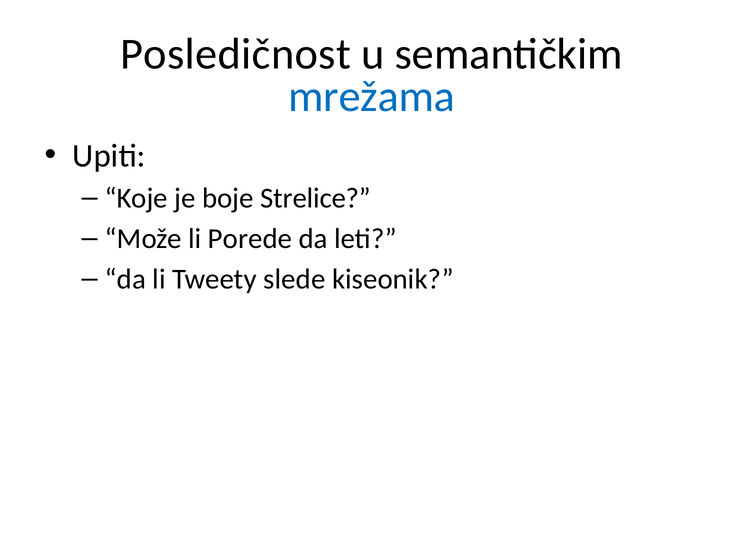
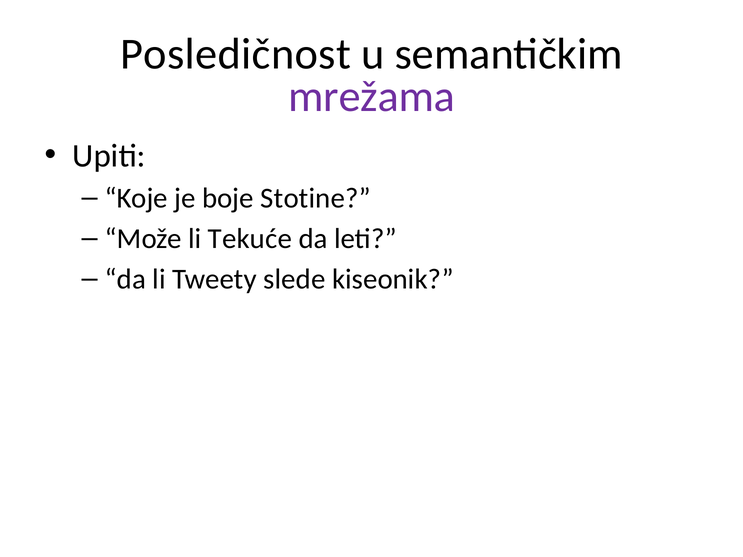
mrežama colour: blue -> purple
Strelice: Strelice -> Stotine
Porede: Porede -> Tekuće
